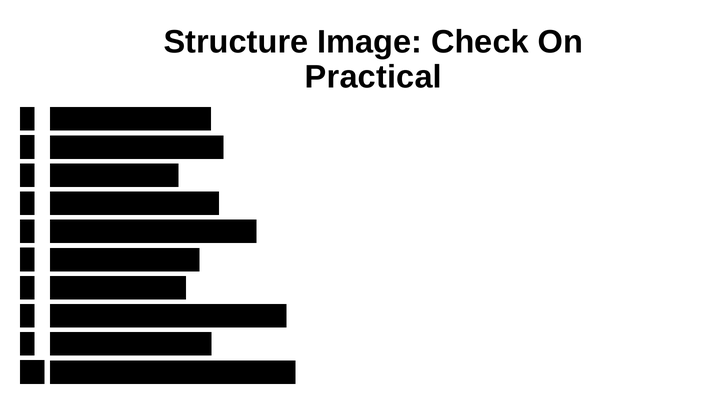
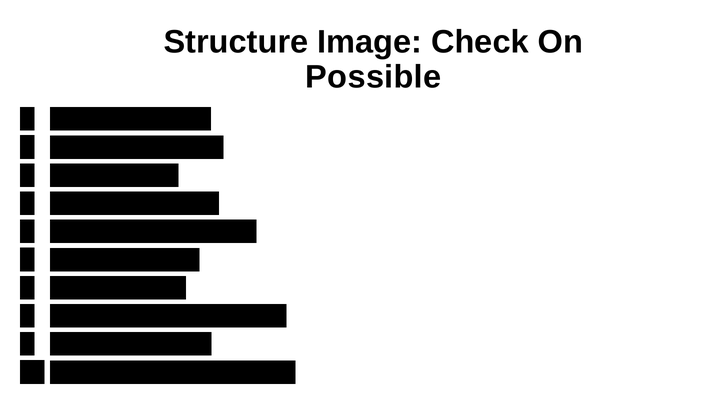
Practical: Practical -> Possible
